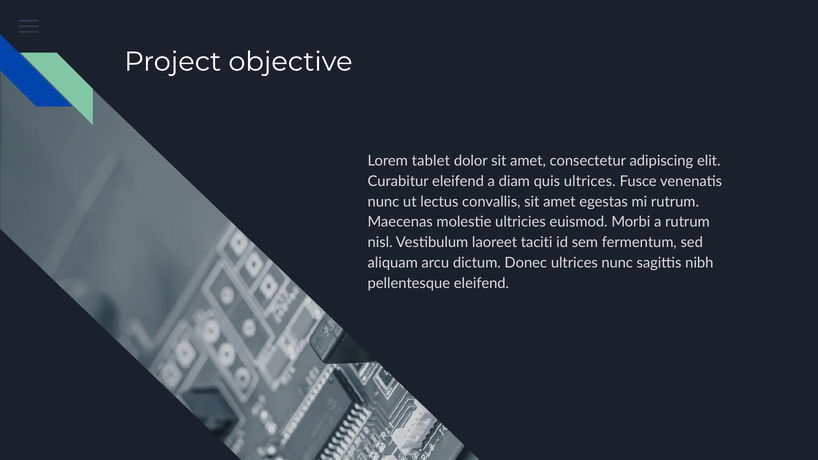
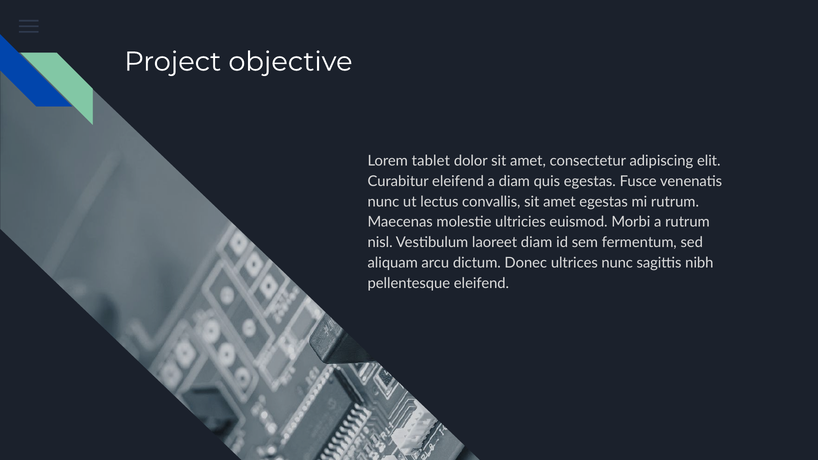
quis ultrices: ultrices -> egestas
laoreet taciti: taciti -> diam
